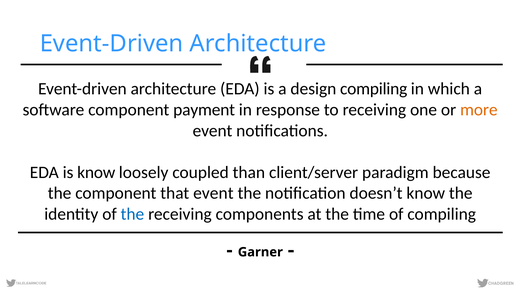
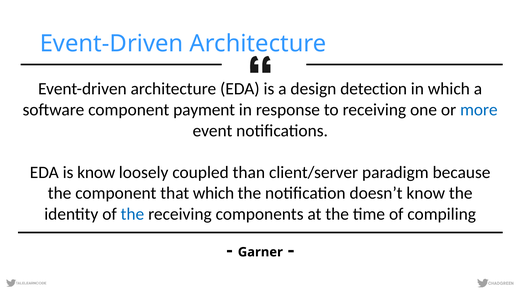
design compiling: compiling -> detection
more colour: orange -> blue
that event: event -> which
